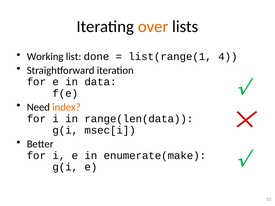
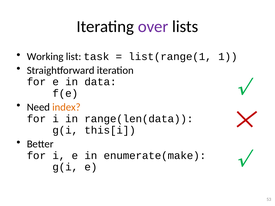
over colour: orange -> purple
done: done -> task
4: 4 -> 1
msec[i: msec[i -> this[i
